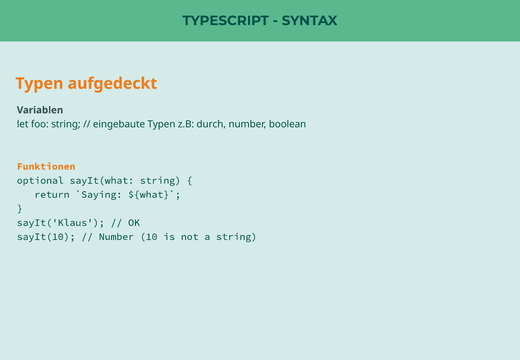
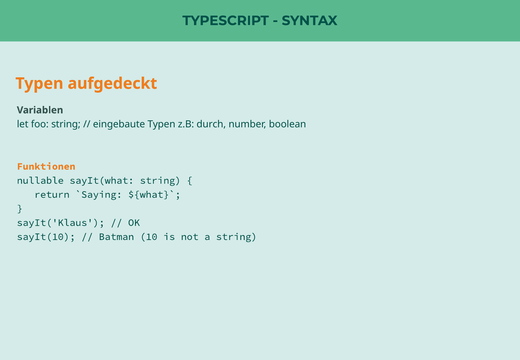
optional: optional -> nullable
Number at (116, 237): Number -> Batman
